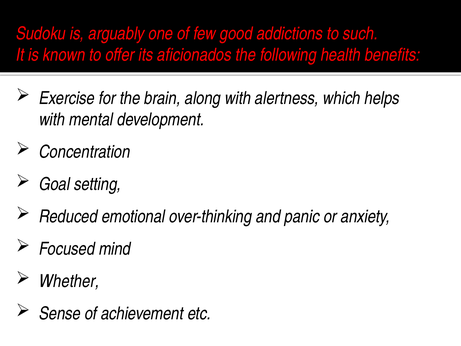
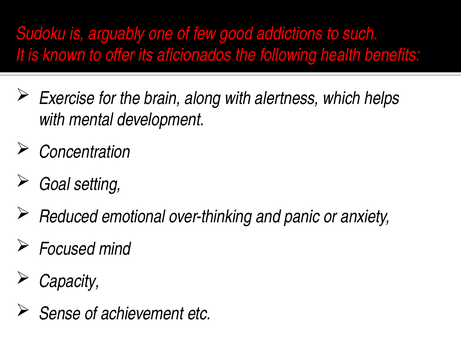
Whether: Whether -> Capacity
